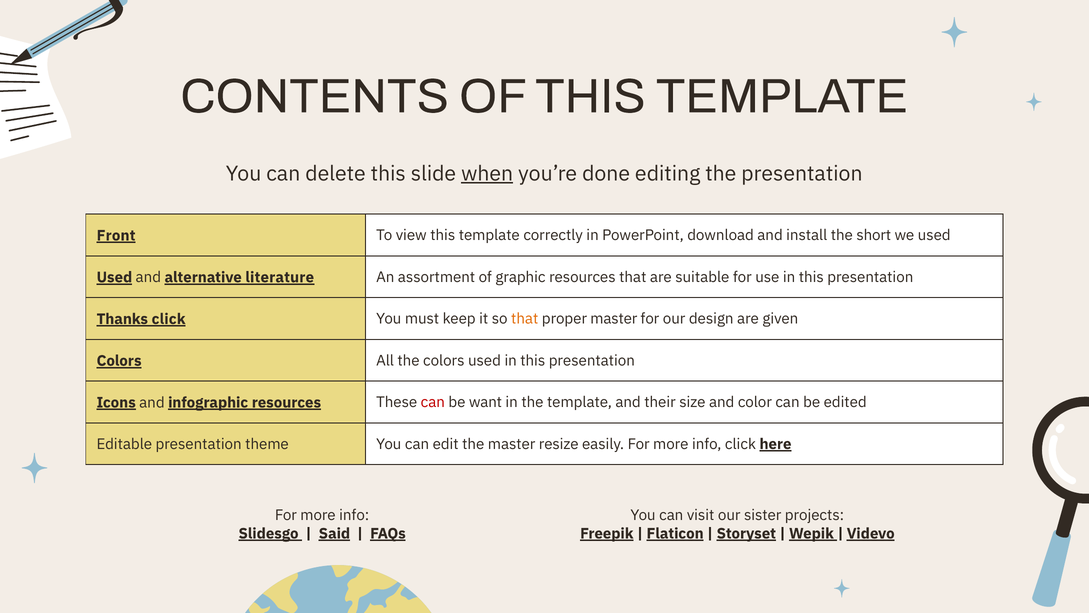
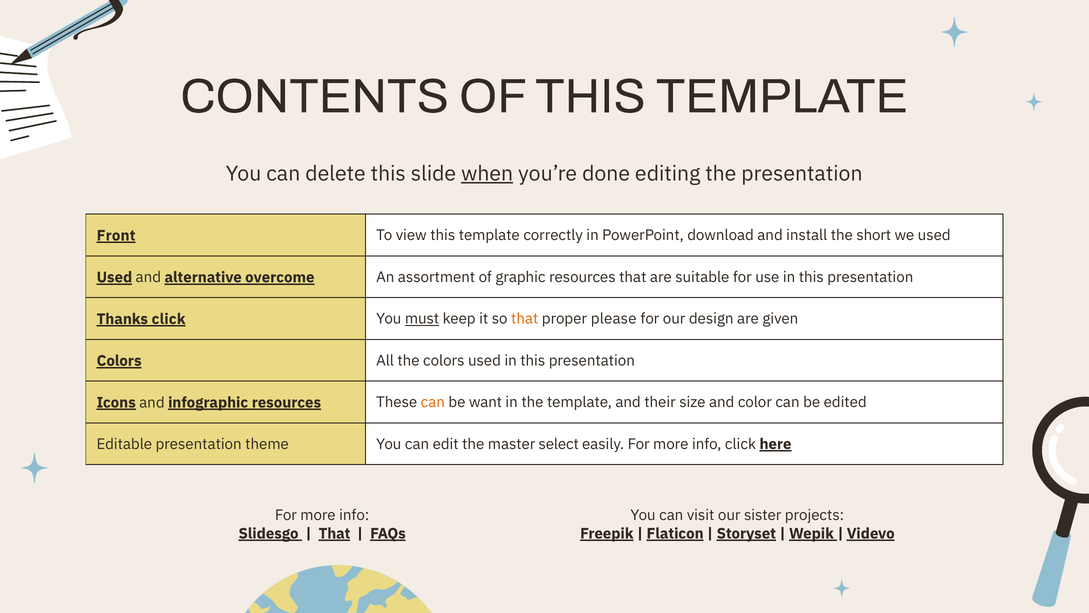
literature: literature -> overcome
must underline: none -> present
proper master: master -> please
can at (433, 402) colour: red -> orange
resize: resize -> select
Said at (334, 533): Said -> That
